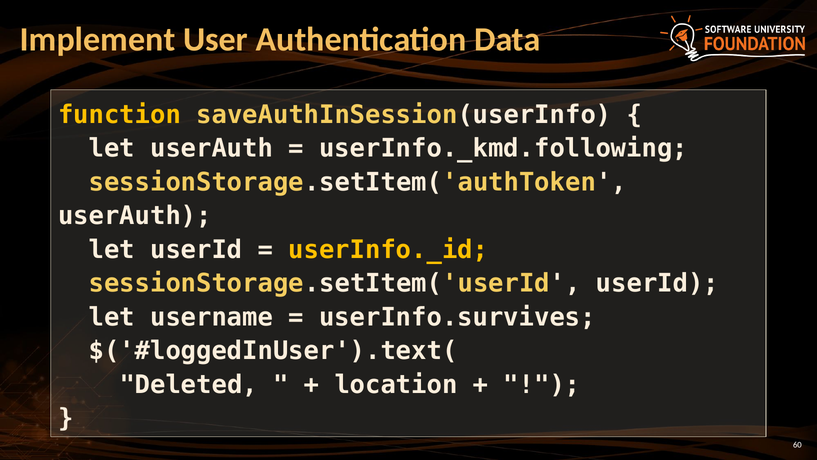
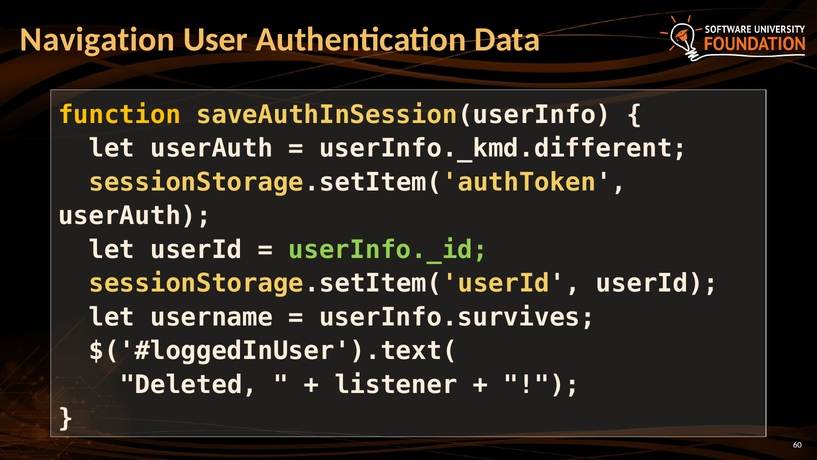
Implement: Implement -> Navigation
userInfo._kmd.following: userInfo._kmd.following -> userInfo._kmd.different
userInfo._id colour: yellow -> light green
location: location -> listener
